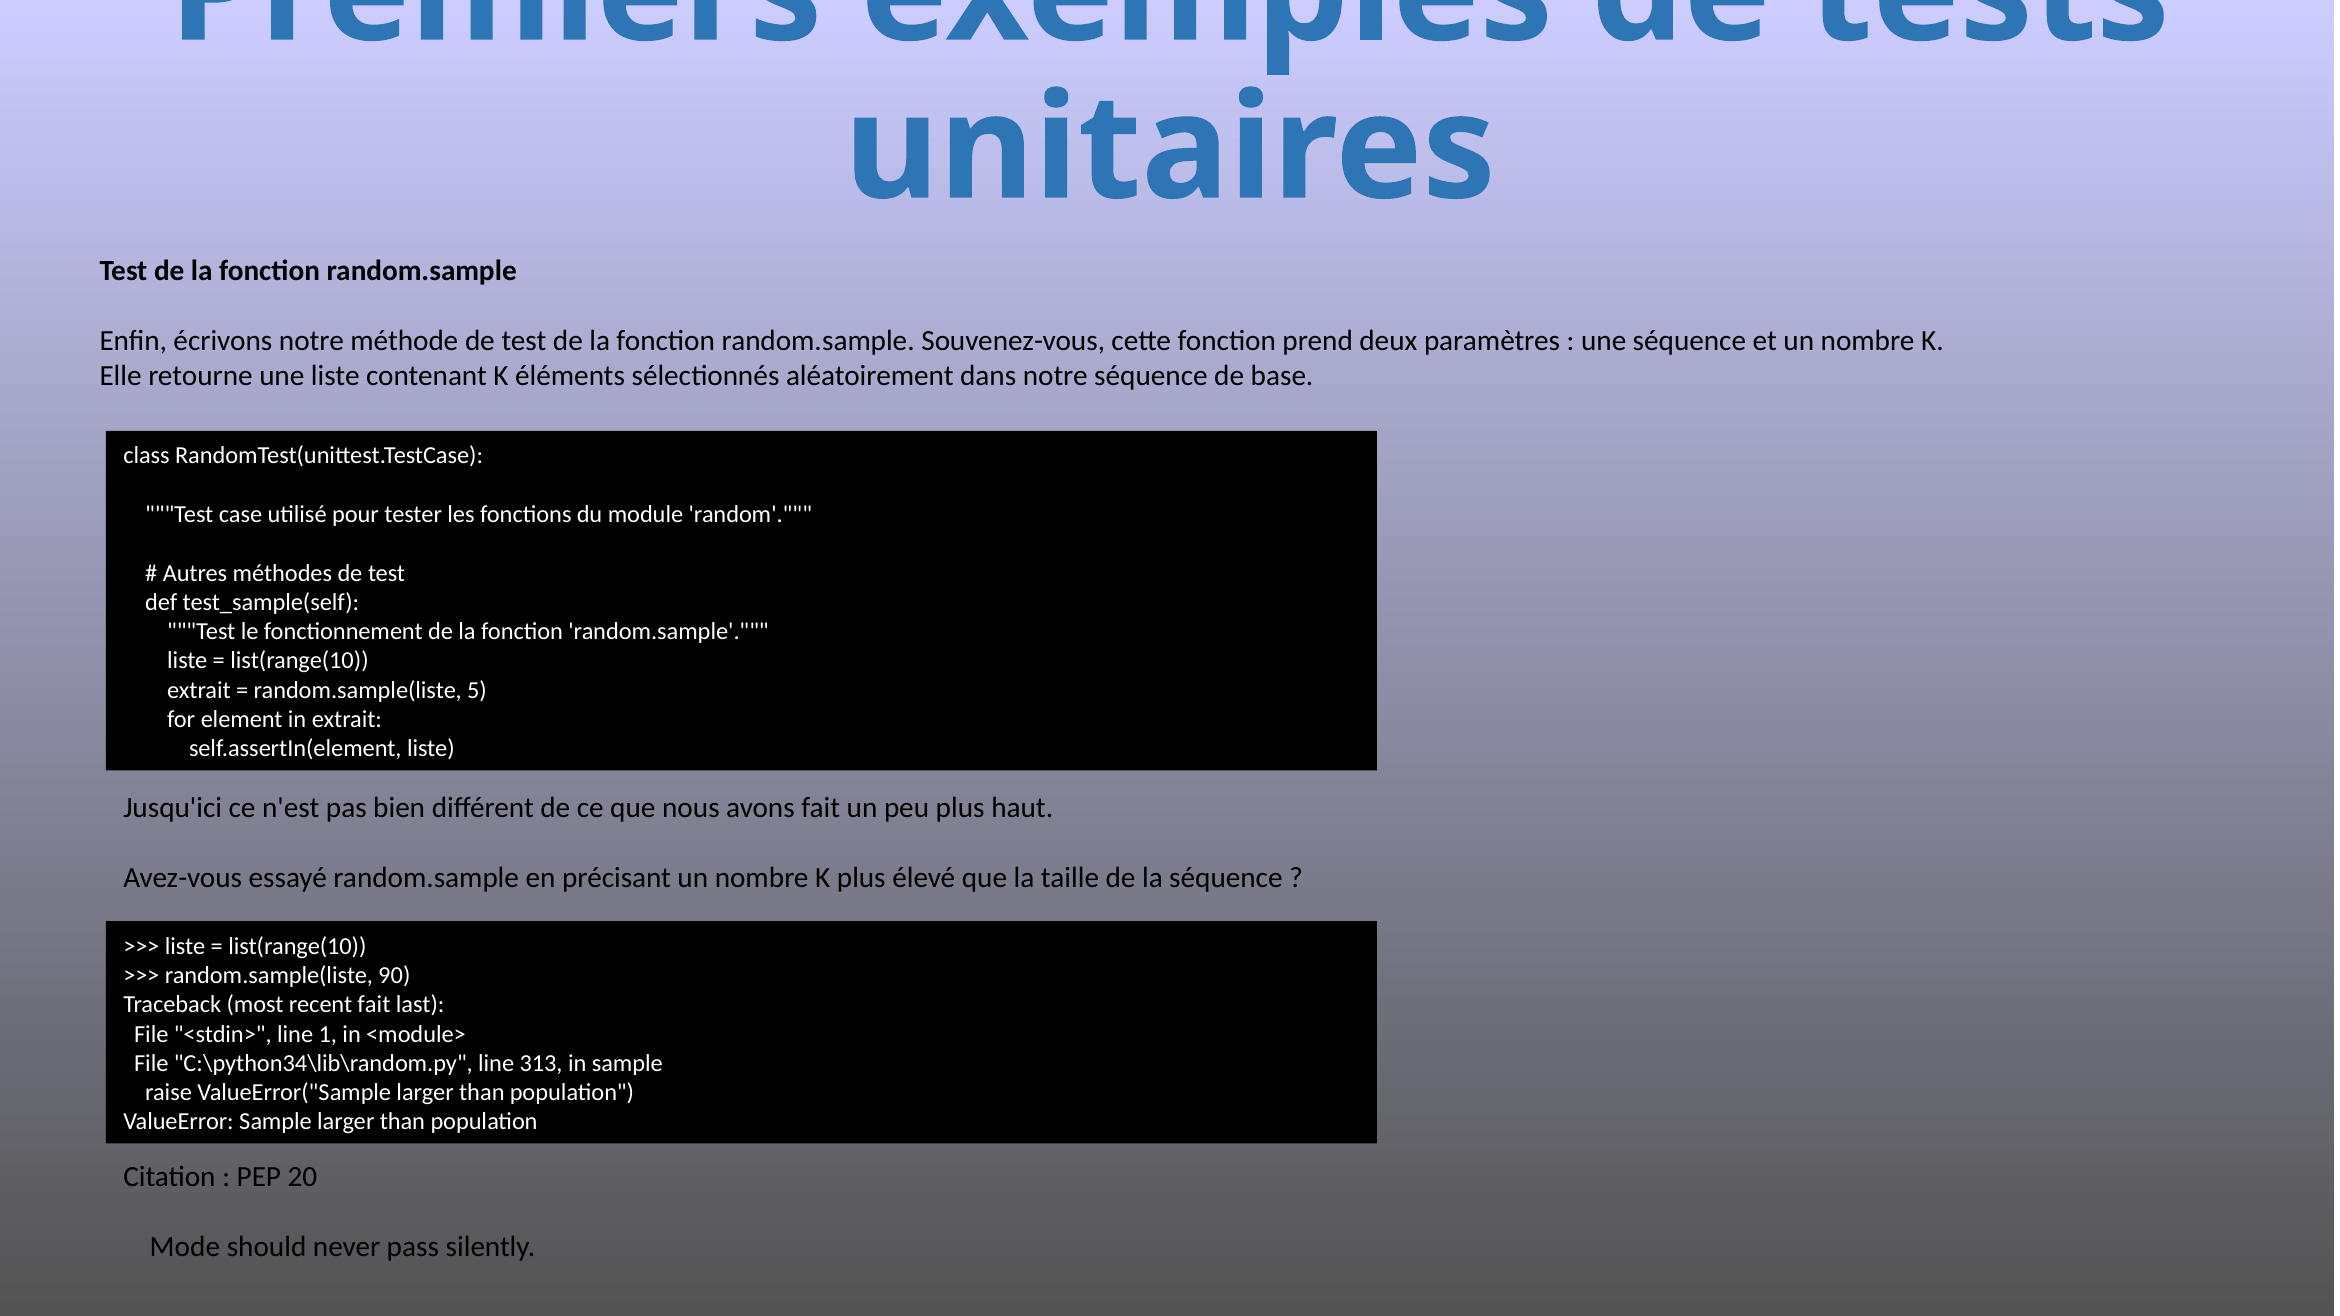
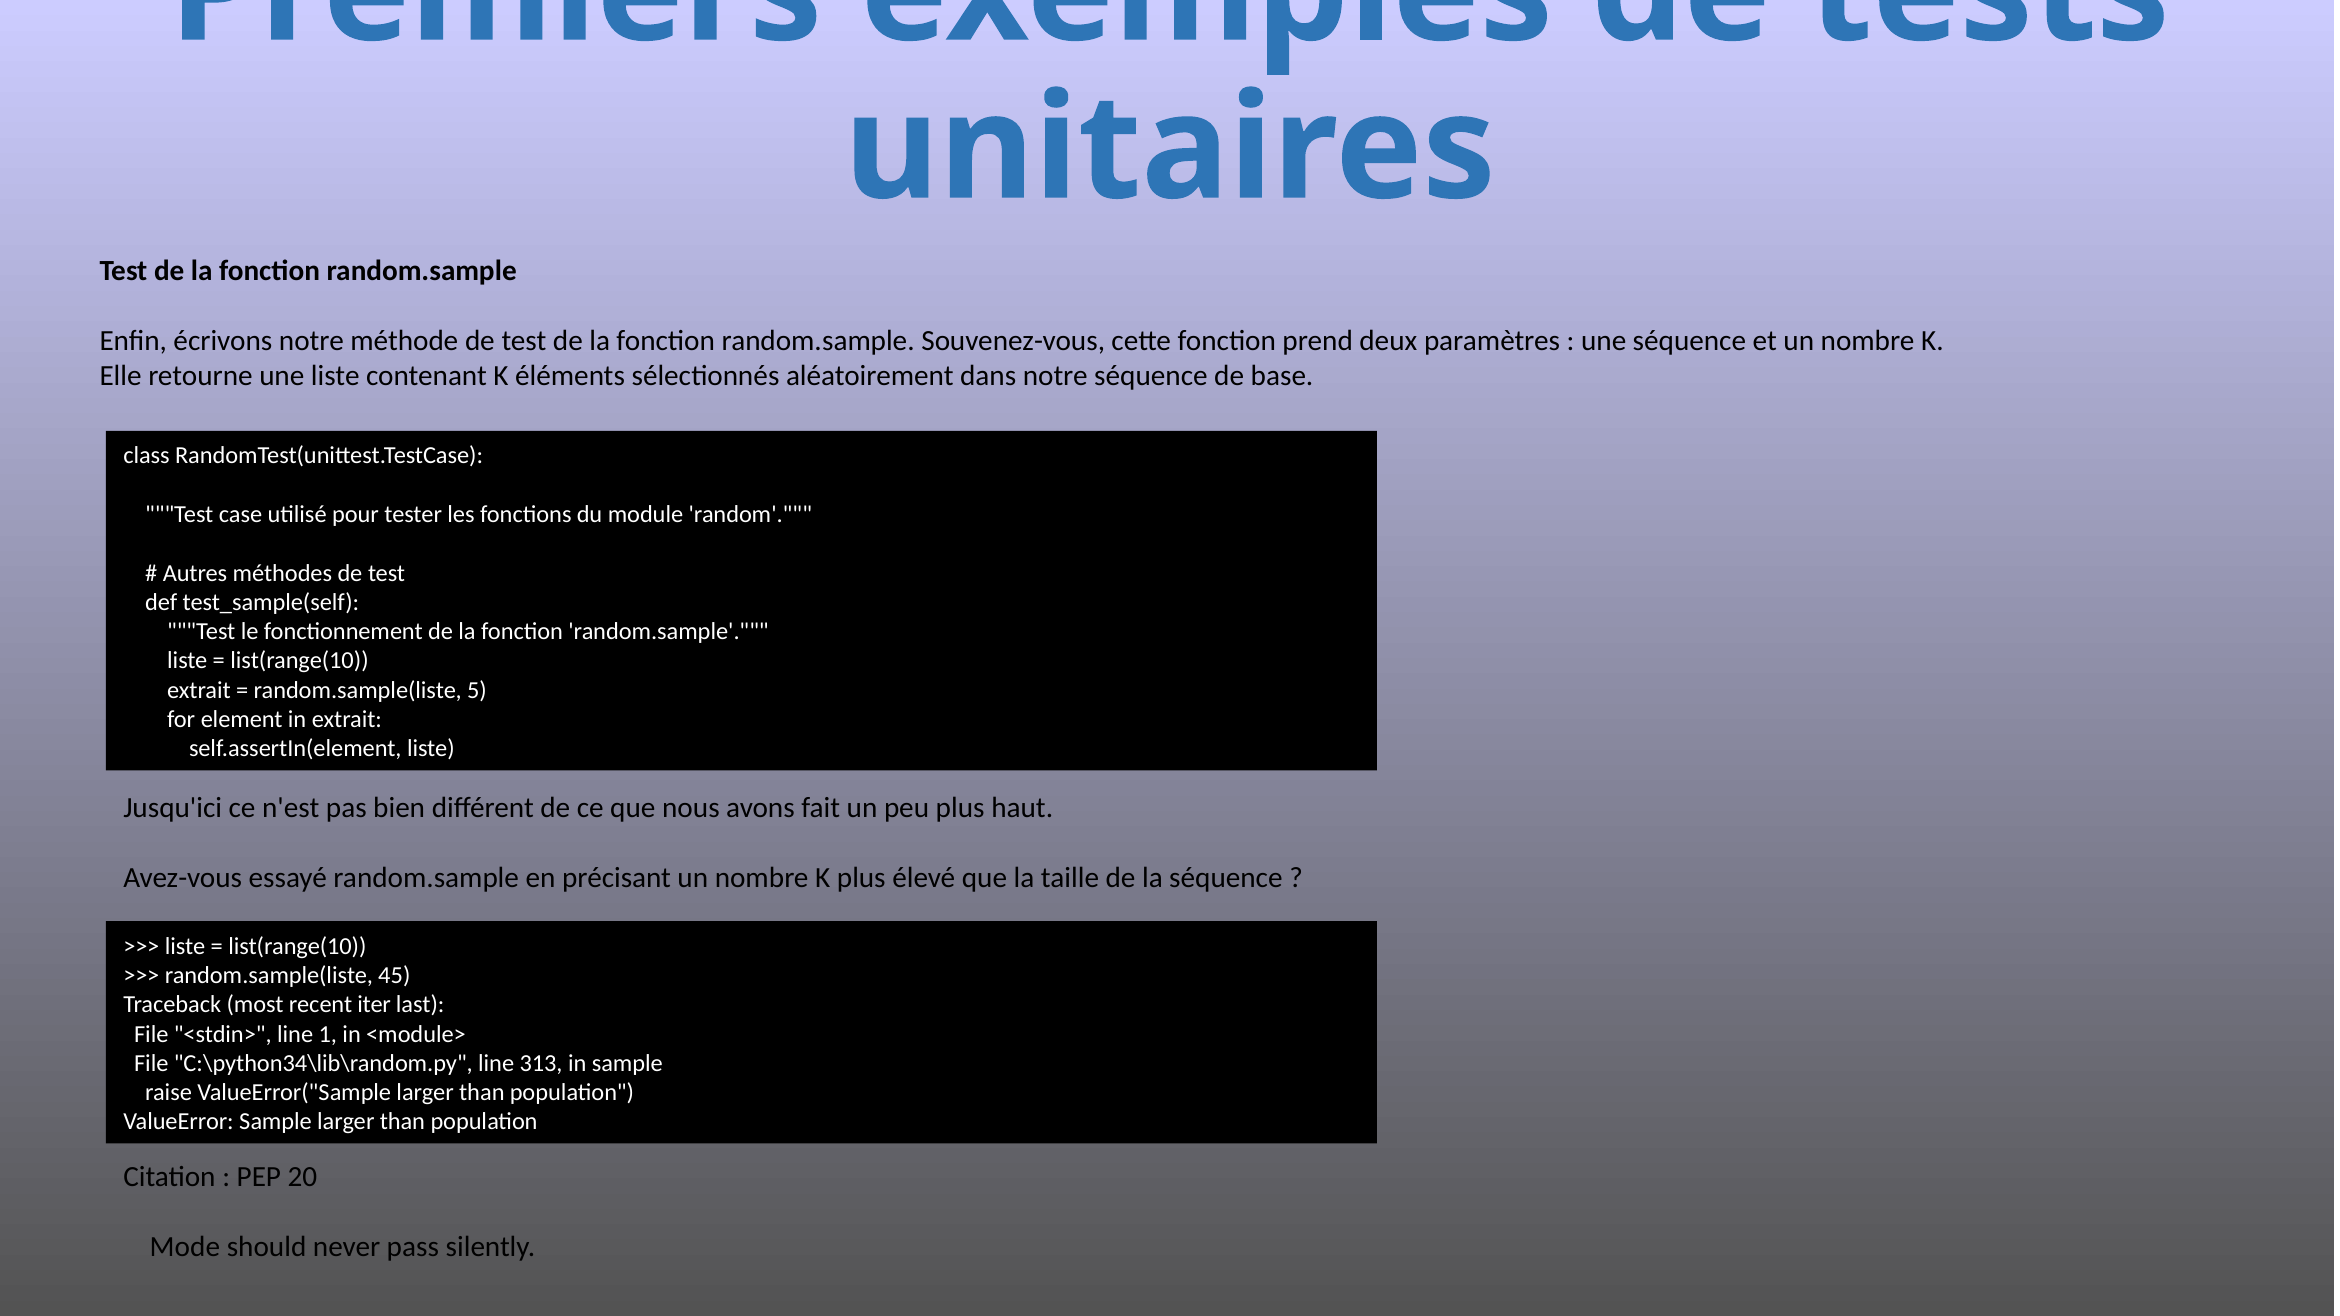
90: 90 -> 45
recent fait: fait -> iter
